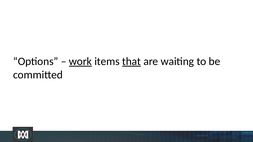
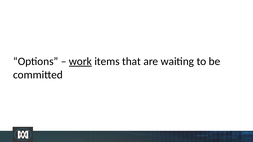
that underline: present -> none
